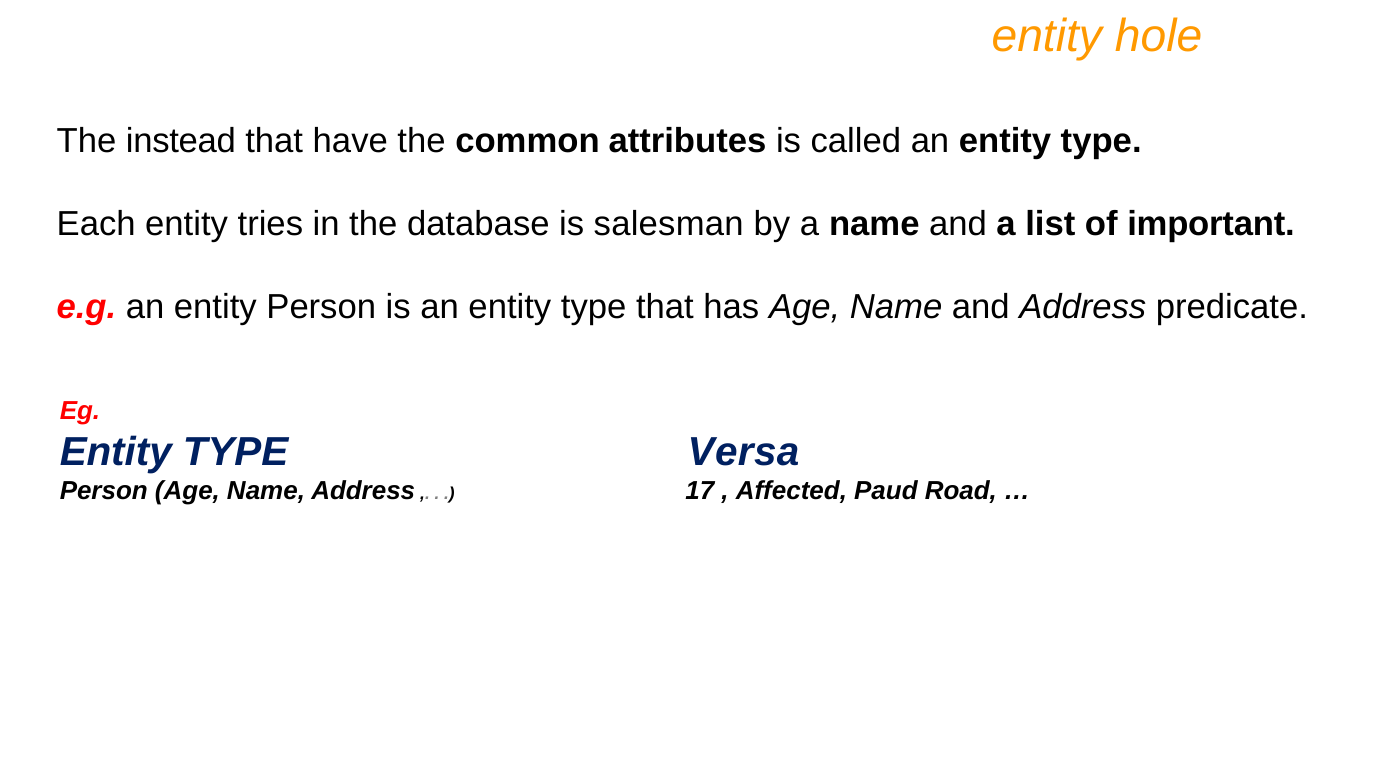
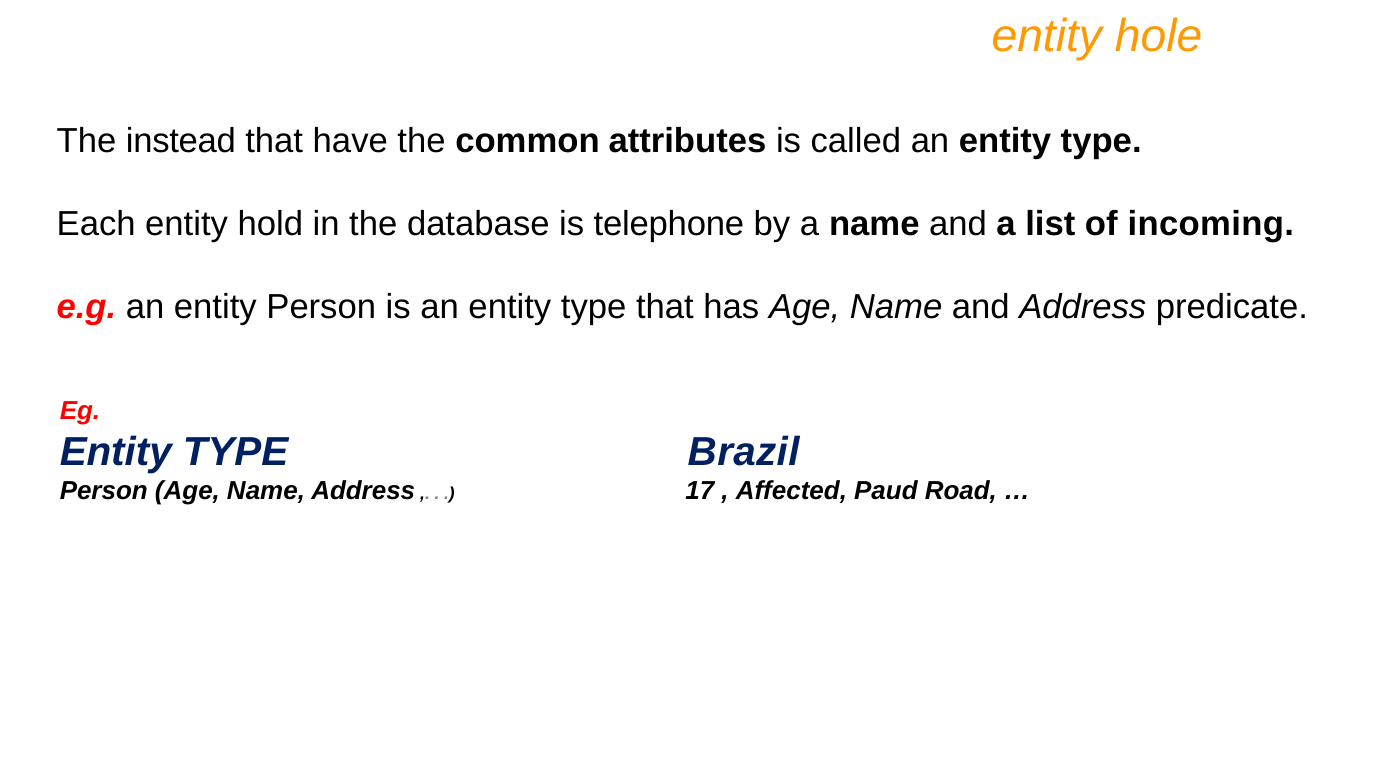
tries: tries -> hold
salesman: salesman -> telephone
important: important -> incoming
Versa: Versa -> Brazil
